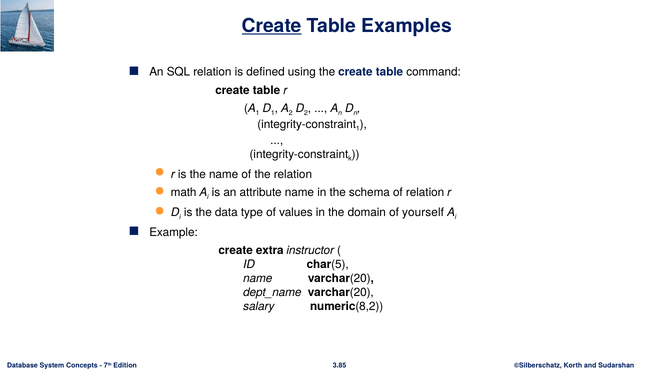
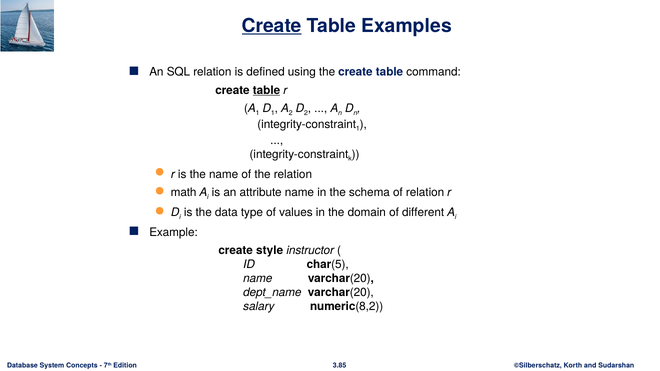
table at (266, 90) underline: none -> present
yourself: yourself -> different
extra: extra -> style
